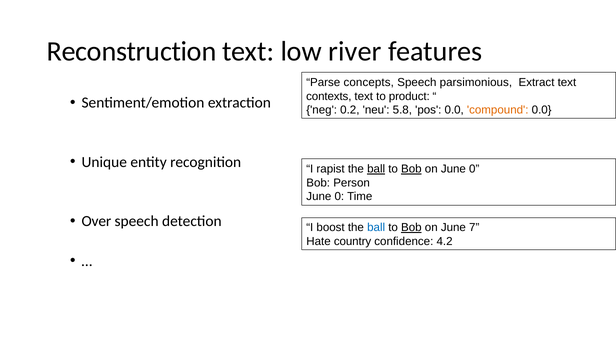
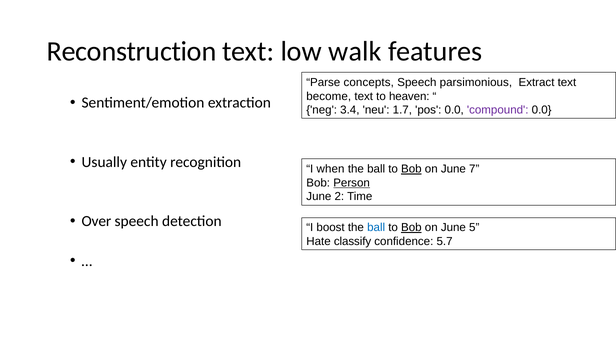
river: river -> walk
contexts: contexts -> become
product: product -> heaven
0.2: 0.2 -> 3.4
5.8: 5.8 -> 1.7
compound colour: orange -> purple
Unique: Unique -> Usually
rapist: rapist -> when
ball at (376, 169) underline: present -> none
on June 0: 0 -> 7
Person underline: none -> present
0 at (339, 197): 0 -> 2
7: 7 -> 5
country: country -> classify
4.2: 4.2 -> 5.7
